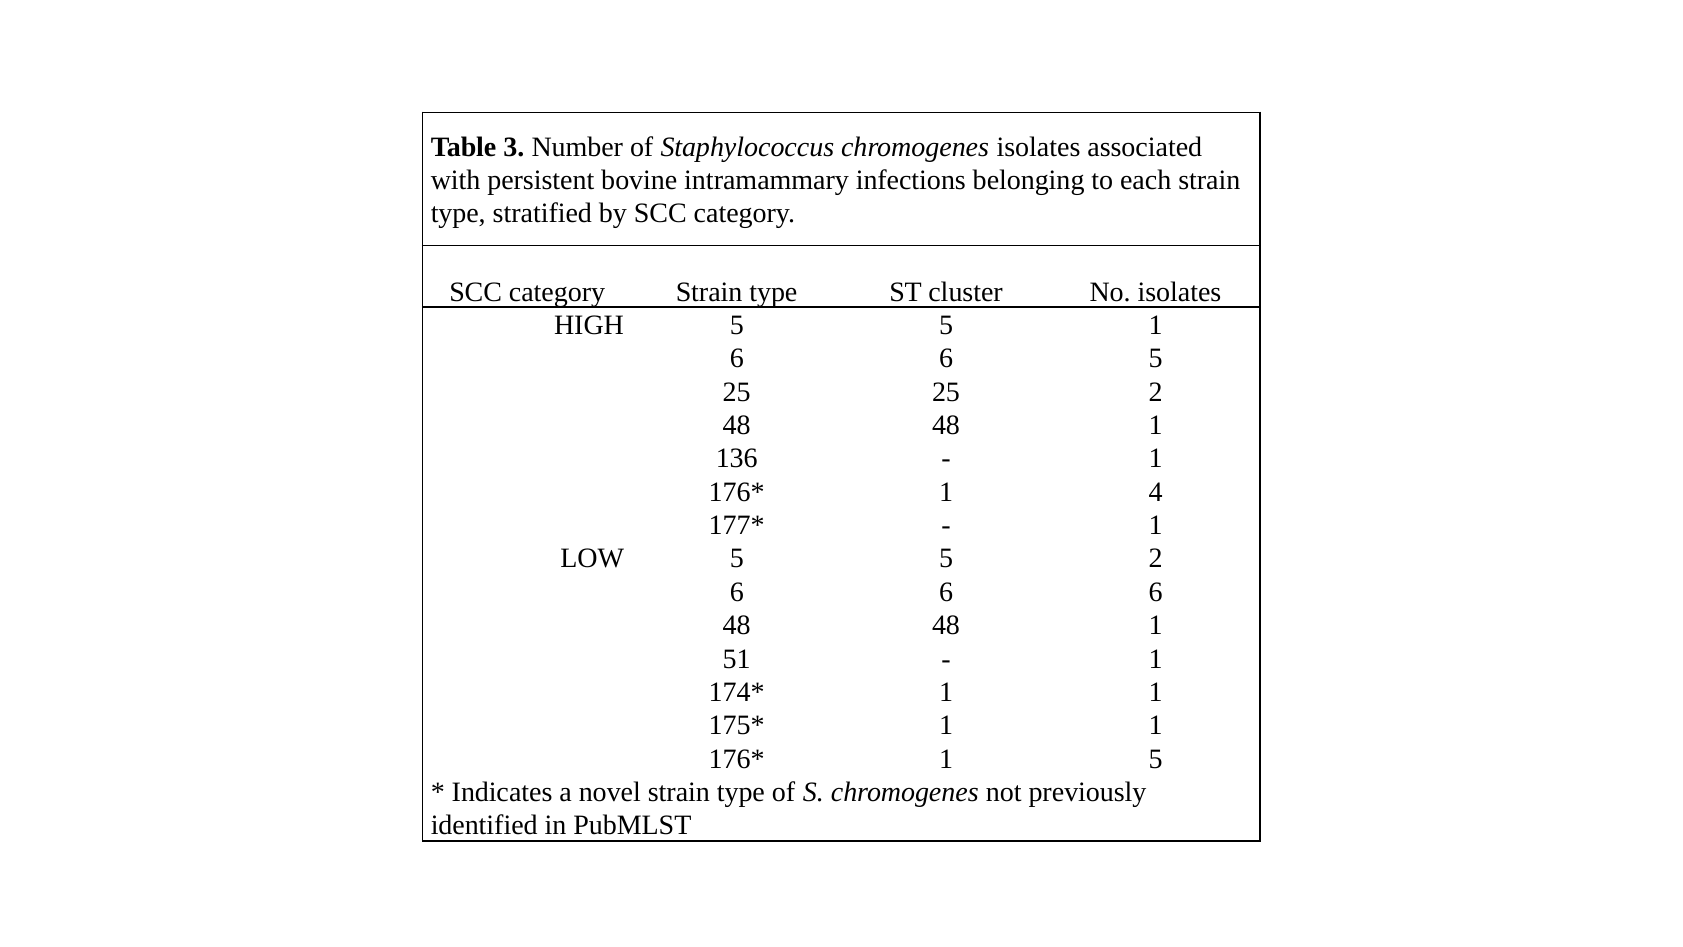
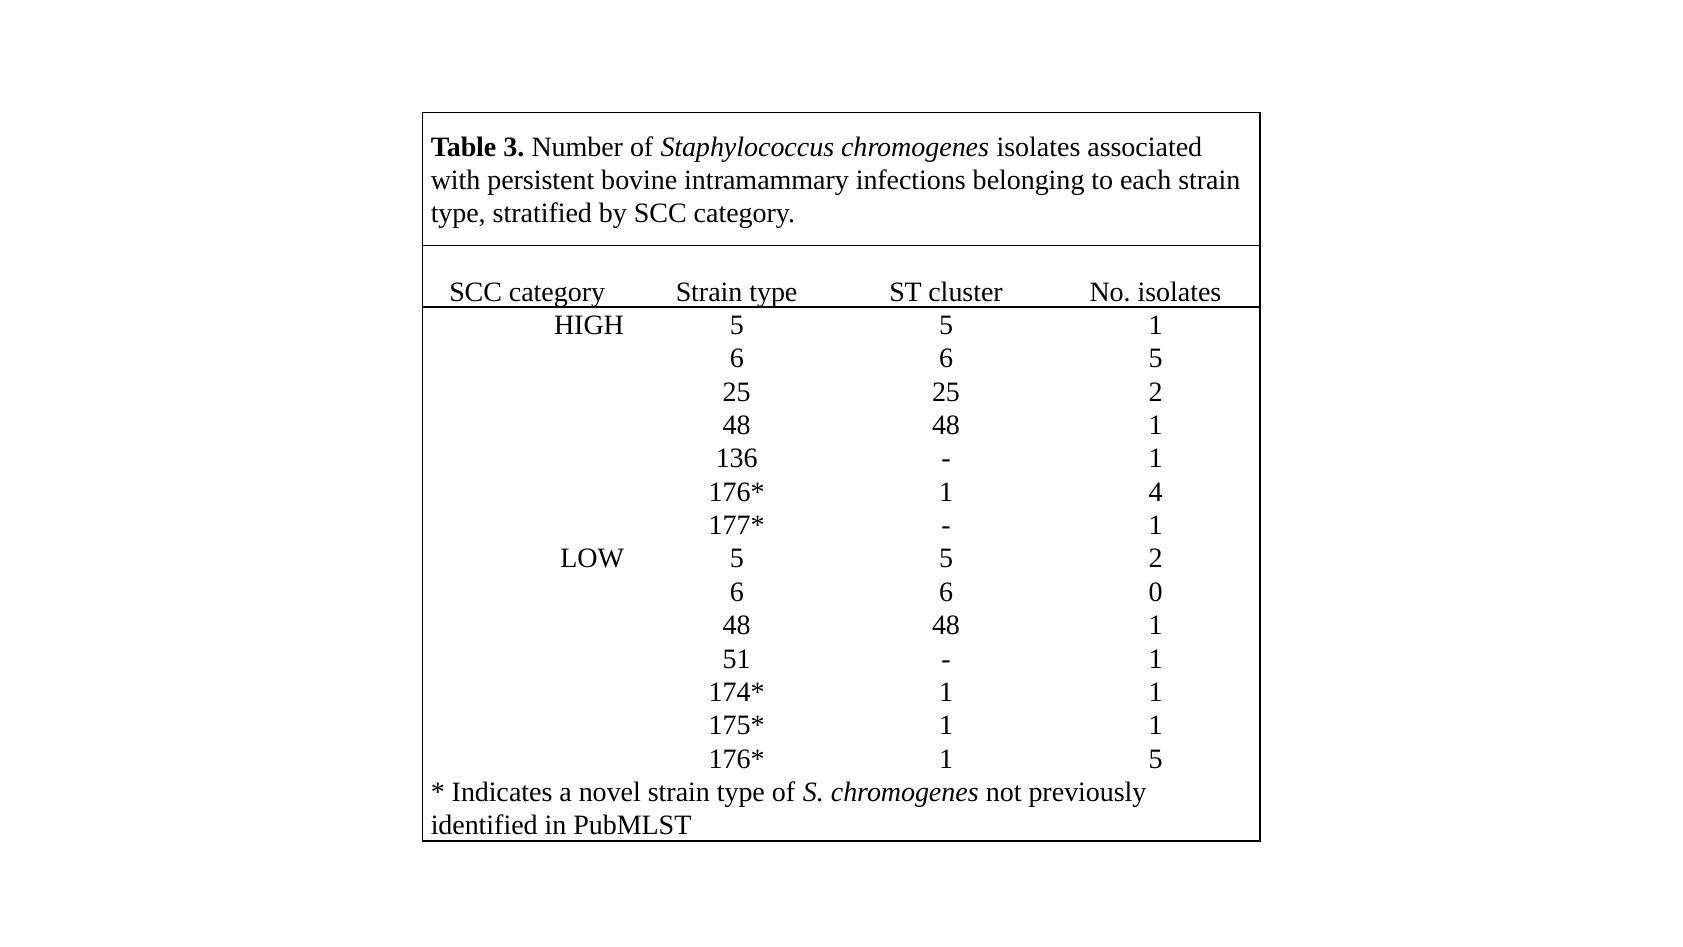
6 6 6: 6 -> 0
